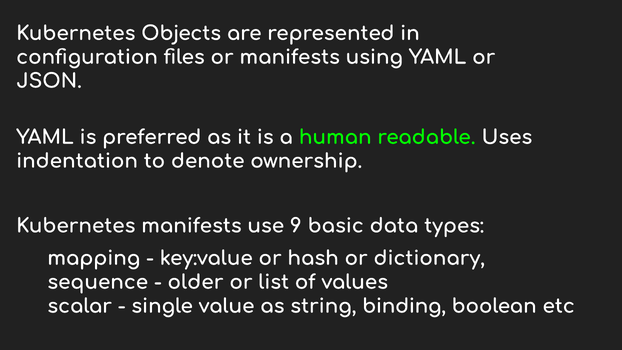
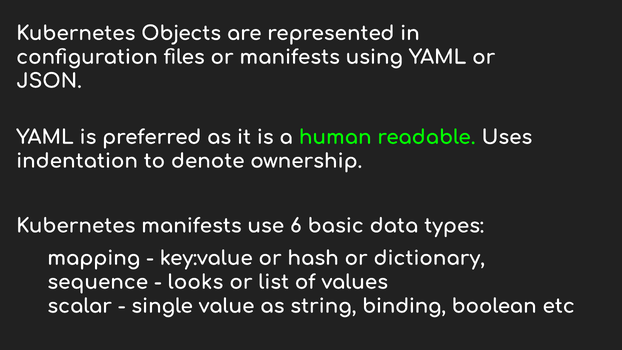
9: 9 -> 6
older: older -> looks
